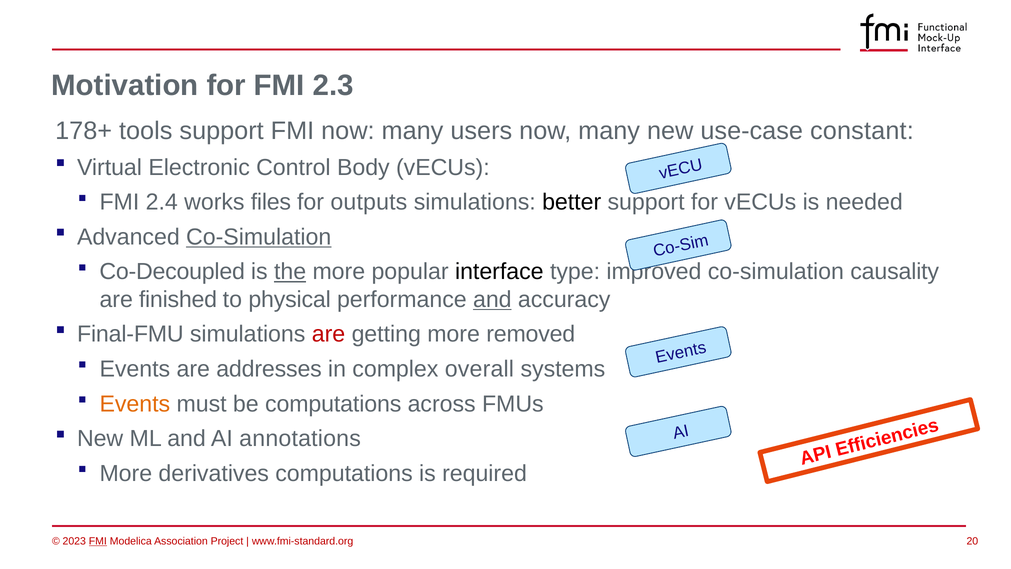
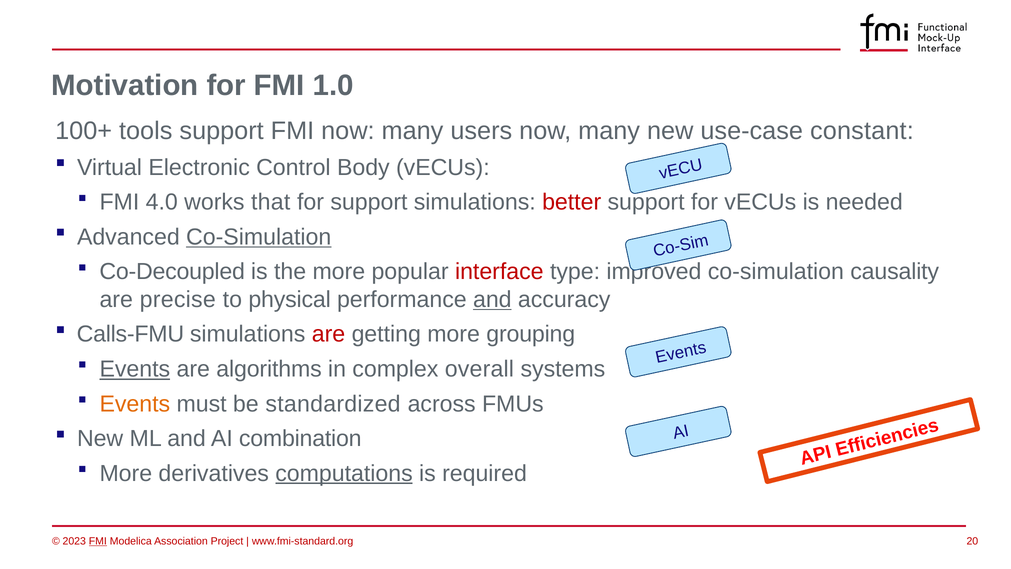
2.3: 2.3 -> 1.0
178+: 178+ -> 100+
2.4: 2.4 -> 4.0
files: files -> that
for outputs: outputs -> support
better colour: black -> red
the underline: present -> none
interface colour: black -> red
finished: finished -> precise
Final-FMU: Final-FMU -> Calls-FMU
removed: removed -> grouping
Events at (135, 369) underline: none -> present
addresses: addresses -> algorithms
be computations: computations -> standardized
annotations: annotations -> combination
computations at (344, 473) underline: none -> present
